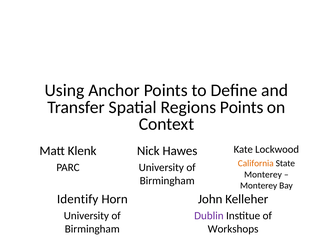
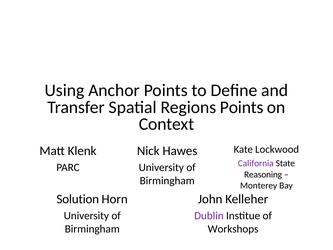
California colour: orange -> purple
Monterey at (263, 174): Monterey -> Reasoning
Identify: Identify -> Solution
